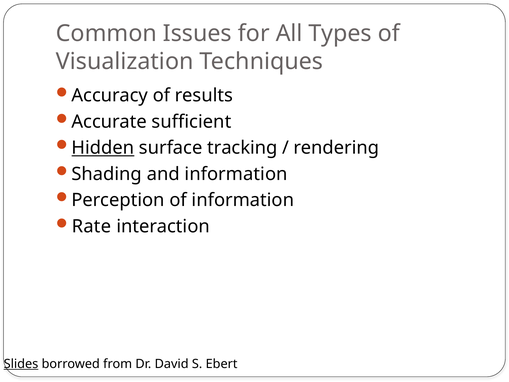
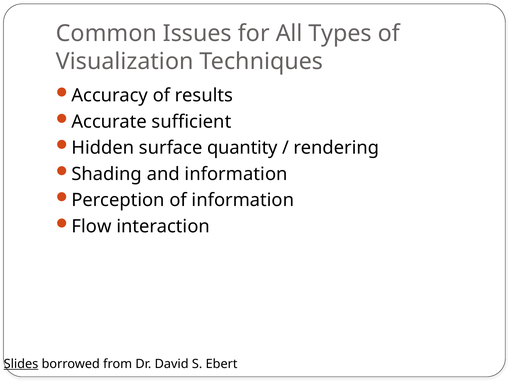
Hidden underline: present -> none
tracking: tracking -> quantity
Rate: Rate -> Flow
